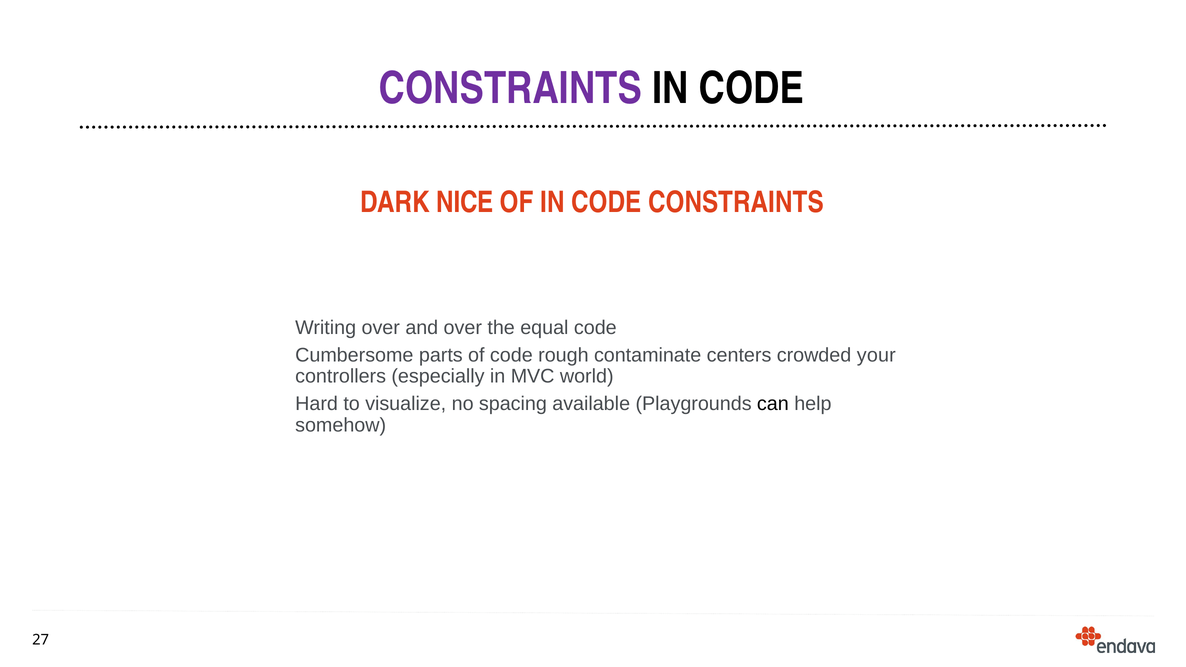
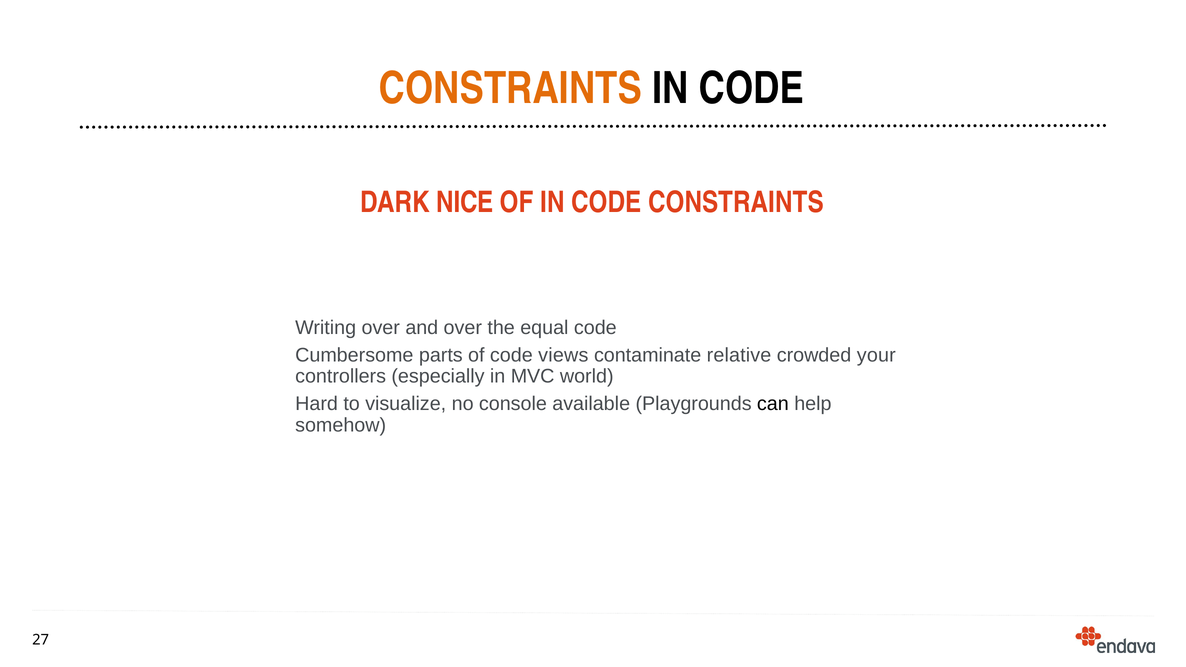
CONSTRAINTS at (510, 89) colour: purple -> orange
rough: rough -> views
centers: centers -> relative
spacing: spacing -> console
